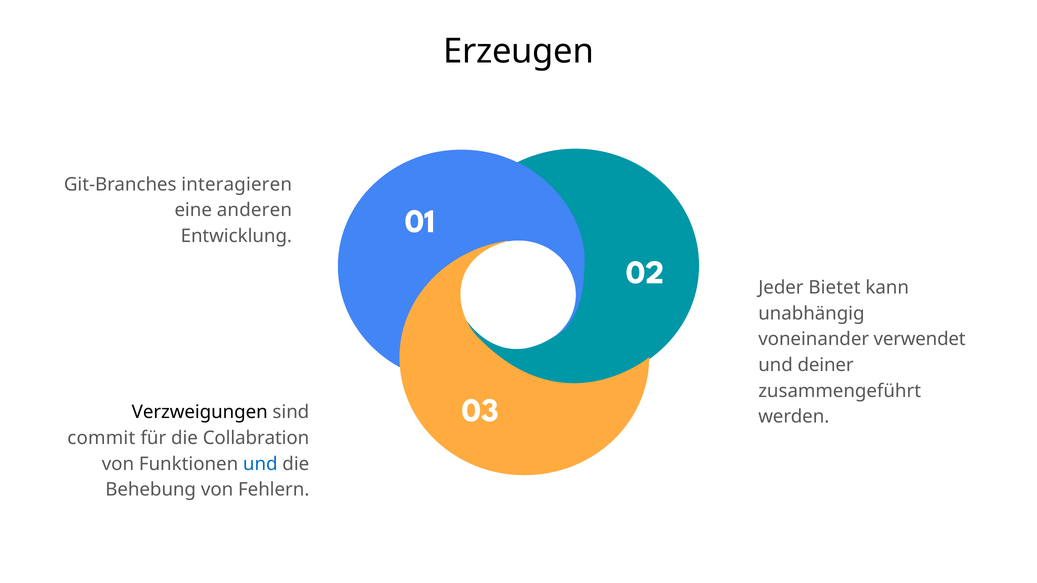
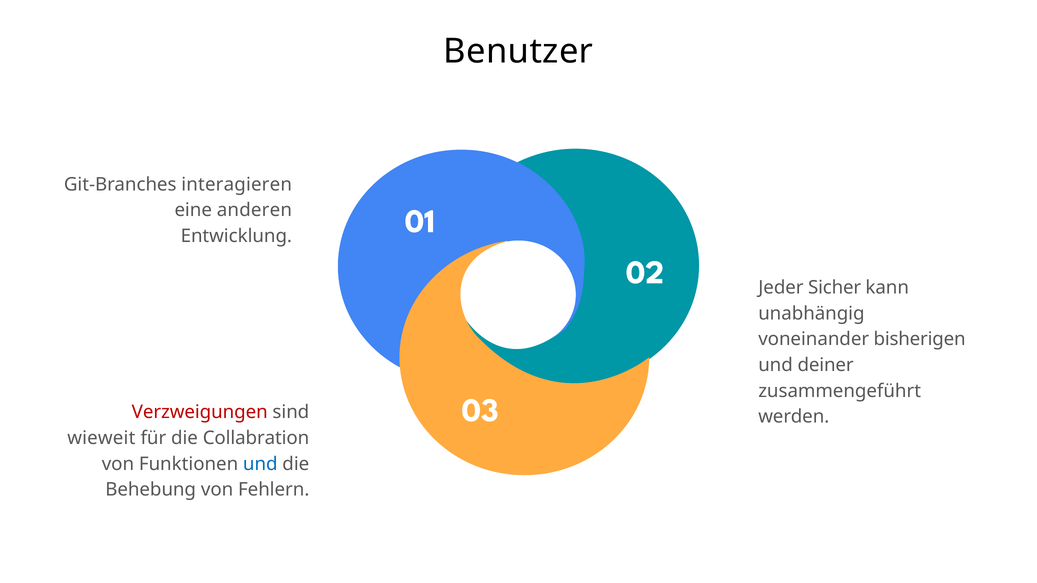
Erzeugen: Erzeugen -> Benutzer
Bietet: Bietet -> Sicher
verwendet: verwendet -> bisherigen
Verzweigungen colour: black -> red
commit: commit -> wieweit
